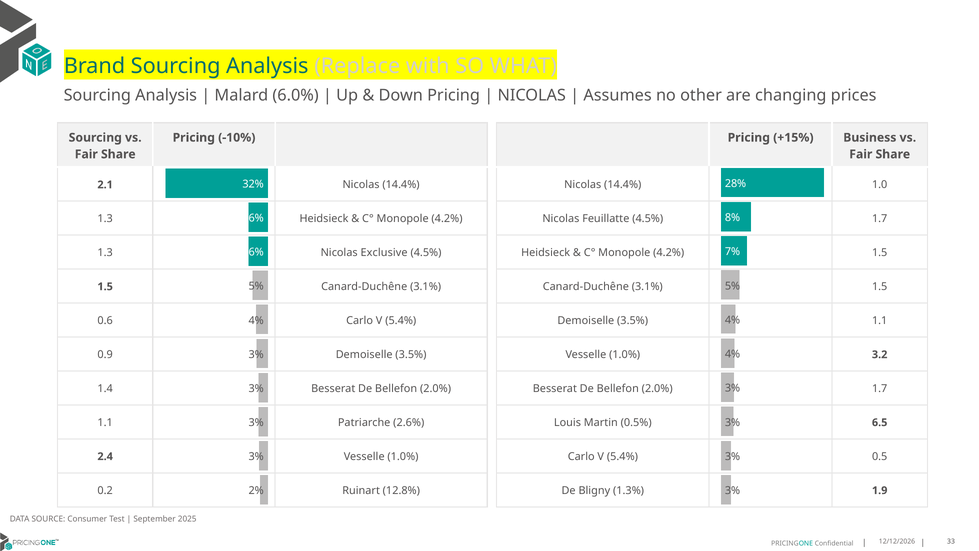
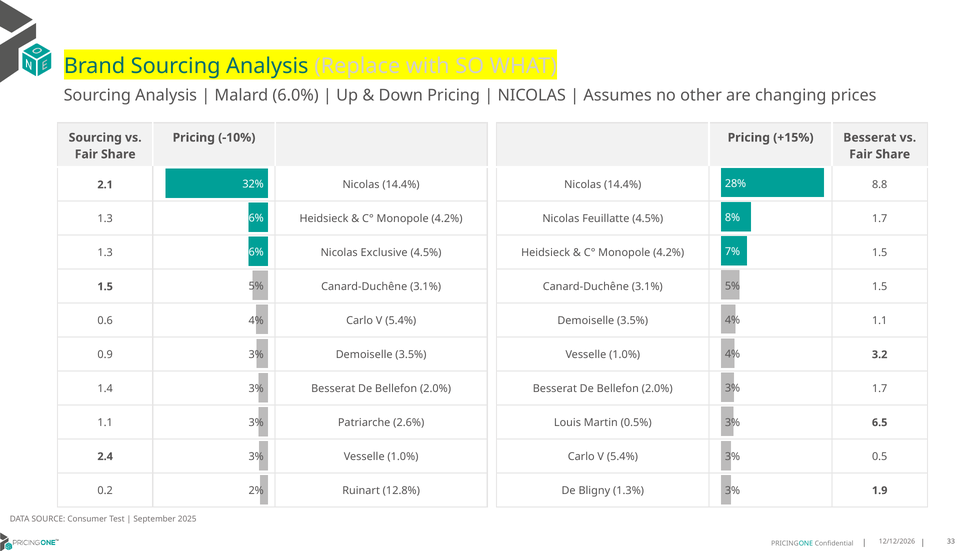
+15% Business: Business -> Besserat
1.0: 1.0 -> 8.8
